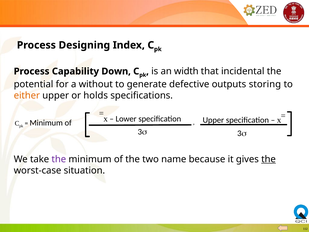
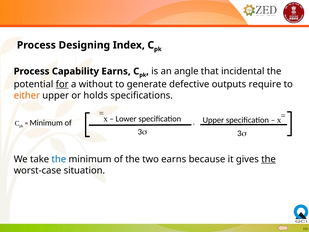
Capability Down: Down -> Earns
width: width -> angle
for underline: none -> present
storing: storing -> require
the at (59, 159) colour: purple -> blue
two name: name -> earns
